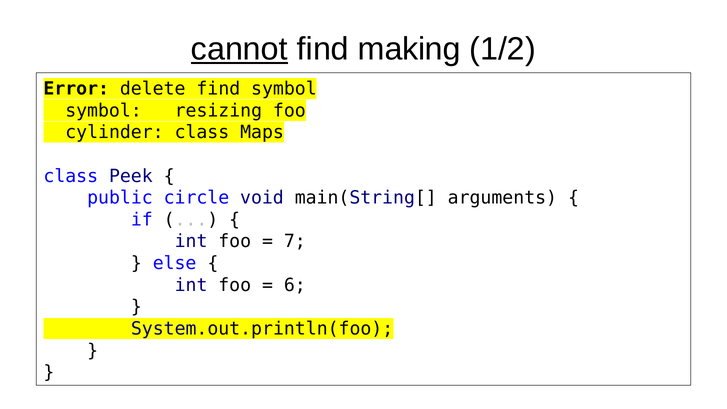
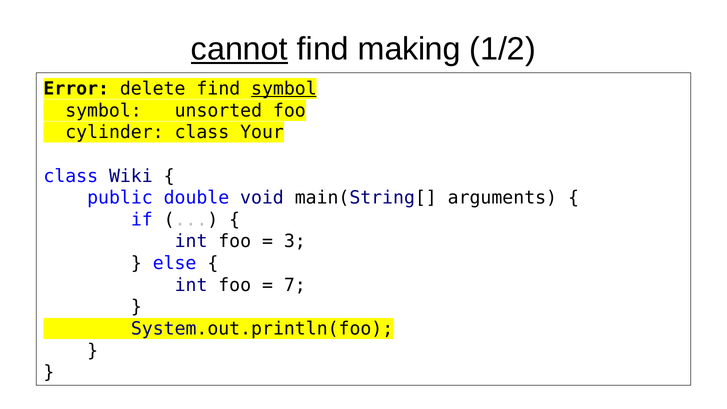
symbol at (284, 89) underline: none -> present
resizing: resizing -> unsorted
Maps: Maps -> Your
Peek: Peek -> Wiki
circle: circle -> double
7: 7 -> 3
6: 6 -> 7
